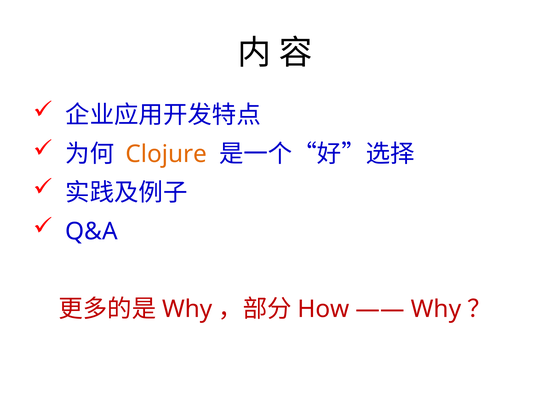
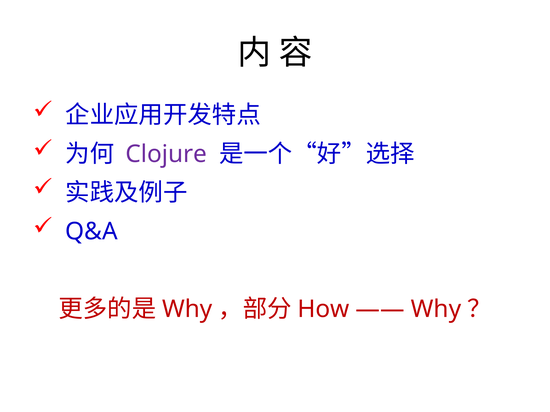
Clojure colour: orange -> purple
